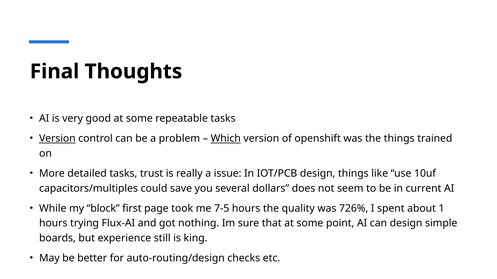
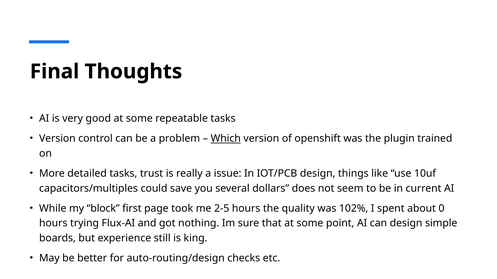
Version at (57, 139) underline: present -> none
the things: things -> plugin
7-5: 7-5 -> 2-5
726%: 726% -> 102%
1: 1 -> 0
